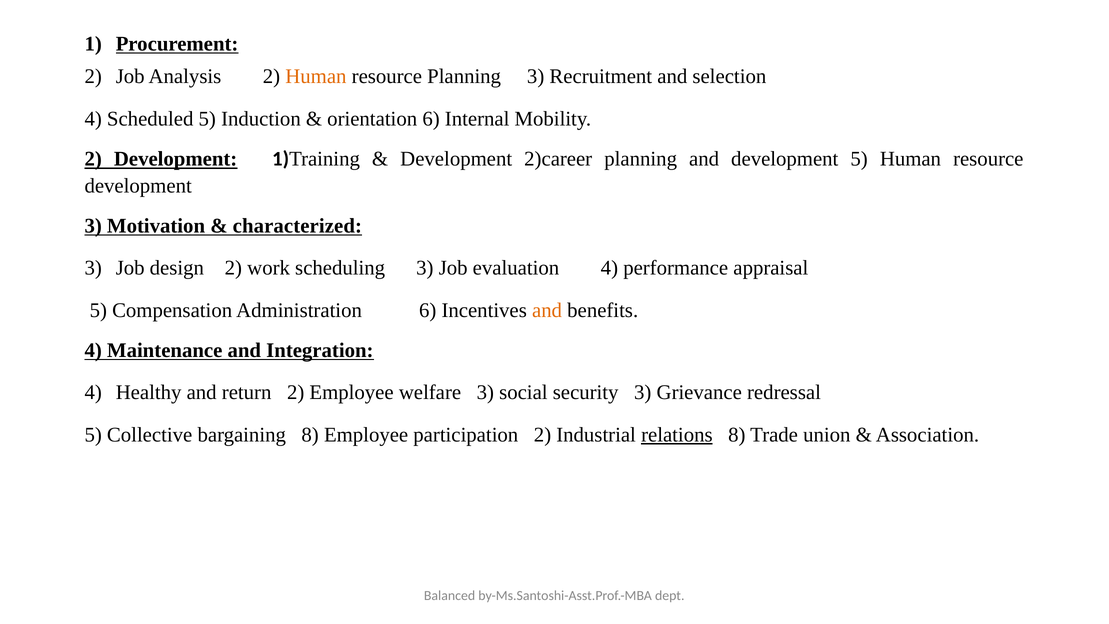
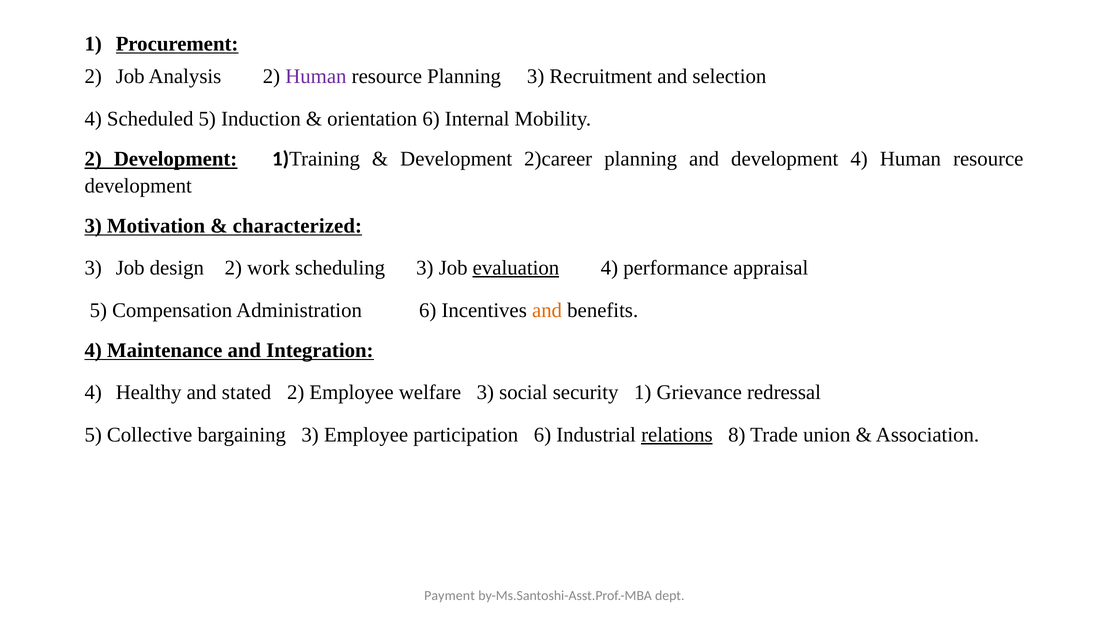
Human at (316, 76) colour: orange -> purple
development 5: 5 -> 4
evaluation underline: none -> present
return: return -> stated
security 3: 3 -> 1
bargaining 8: 8 -> 3
participation 2: 2 -> 6
Balanced: Balanced -> Payment
